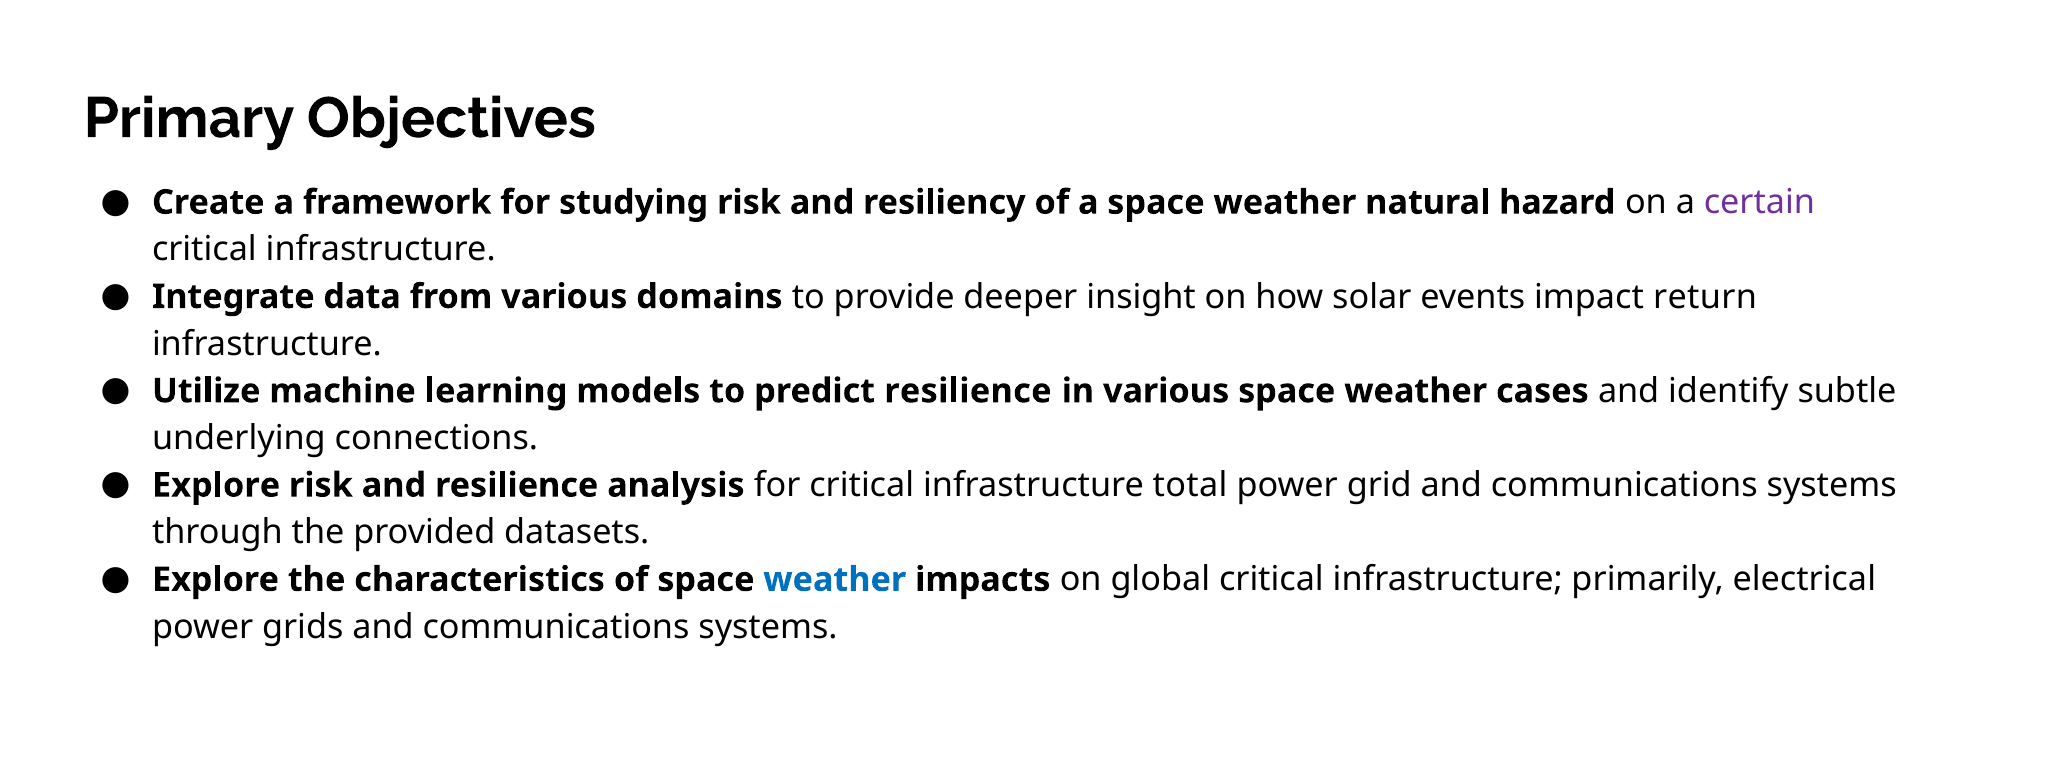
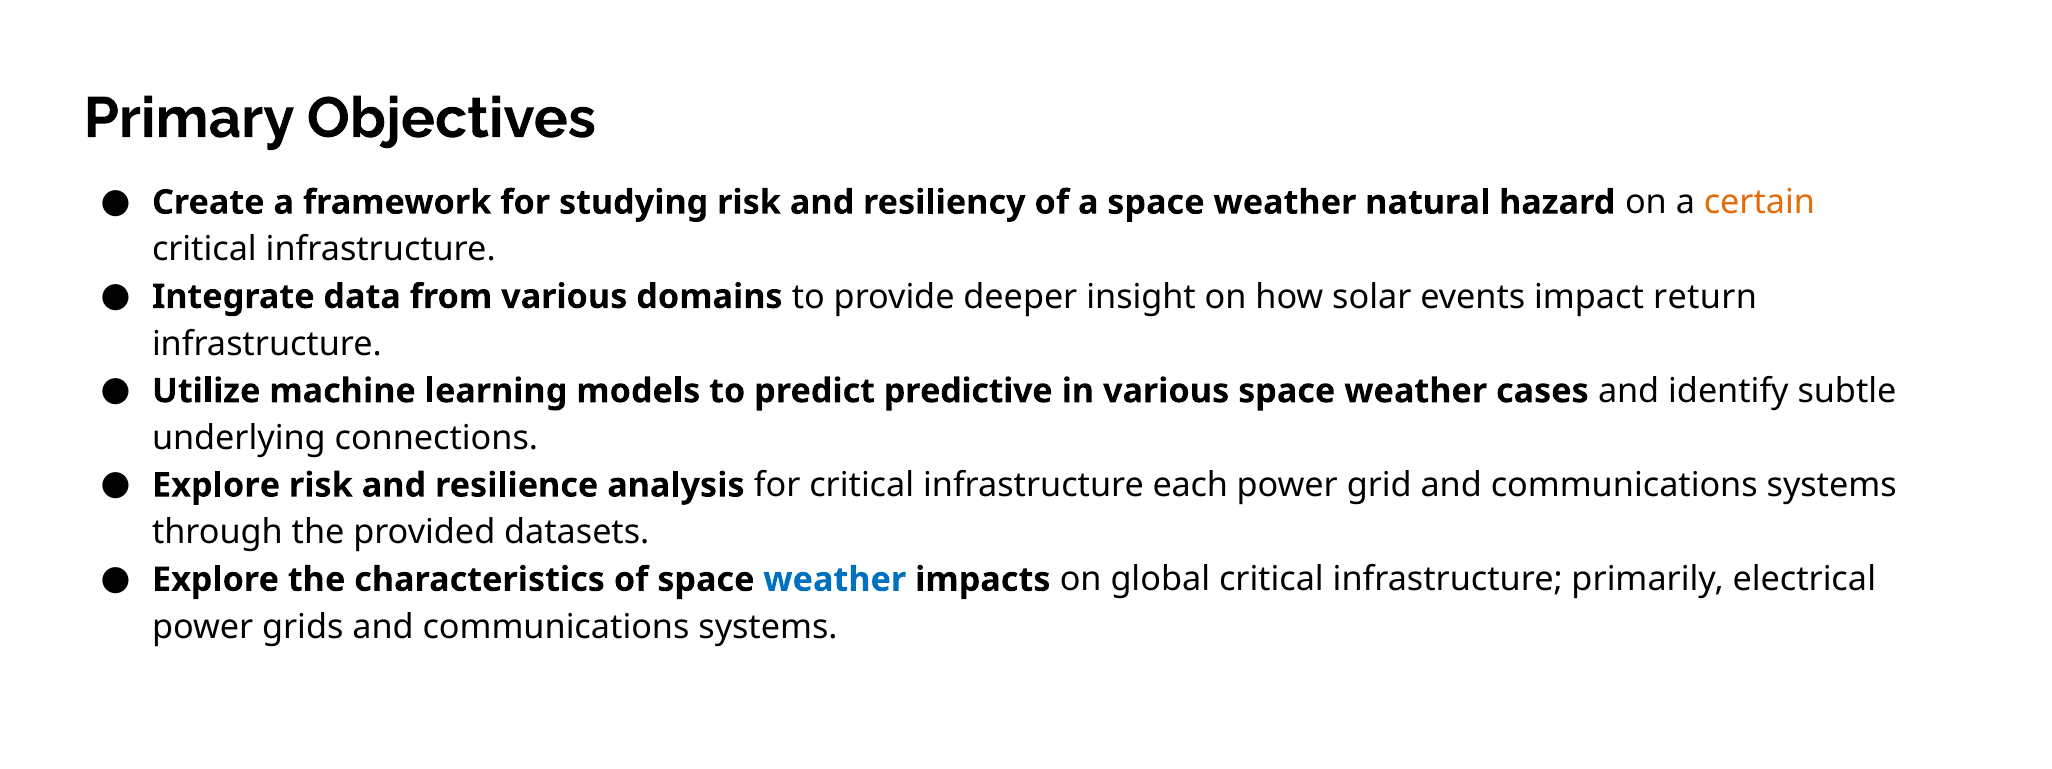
certain colour: purple -> orange
predict resilience: resilience -> predictive
total: total -> each
